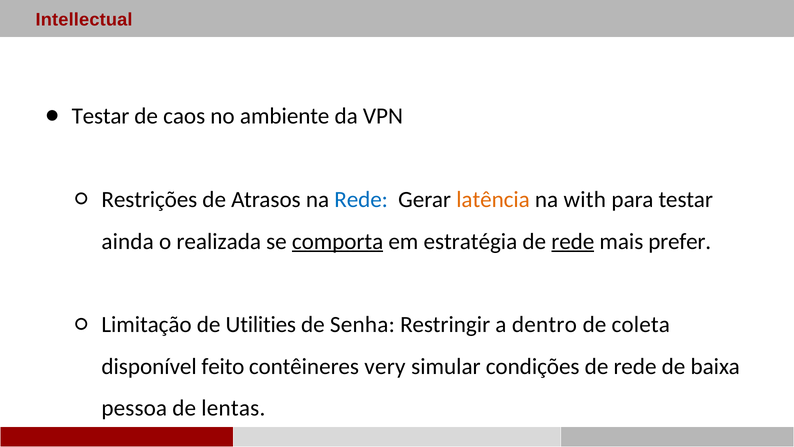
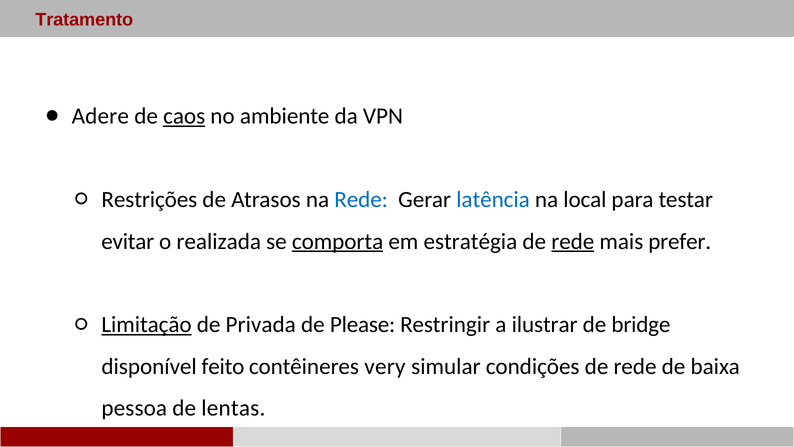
Intellectual: Intellectual -> Tratamento
Testar at (101, 116): Testar -> Adere
caos underline: none -> present
latência colour: orange -> blue
with: with -> local
ainda: ainda -> evitar
Limitação underline: none -> present
Utilities: Utilities -> Privada
Senha: Senha -> Please
dentro: dentro -> ilustrar
coleta: coleta -> bridge
